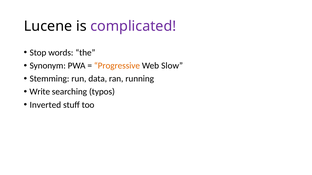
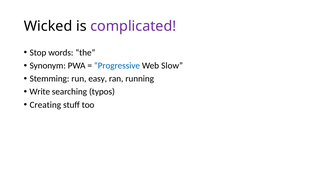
Lucene: Lucene -> Wicked
Progressive colour: orange -> blue
data: data -> easy
Inverted: Inverted -> Creating
